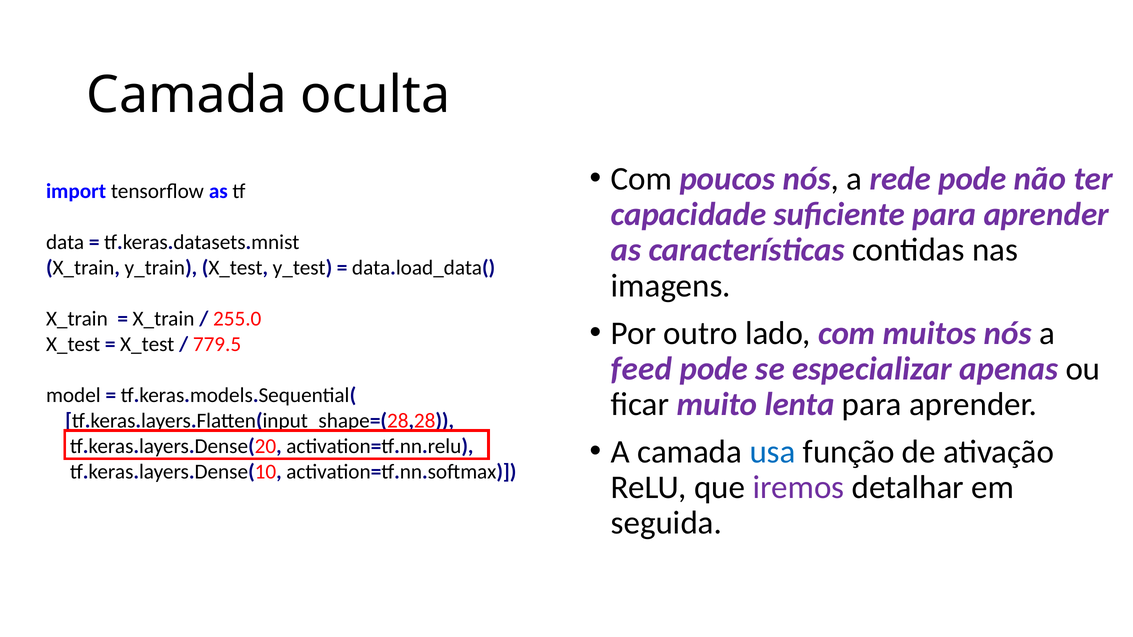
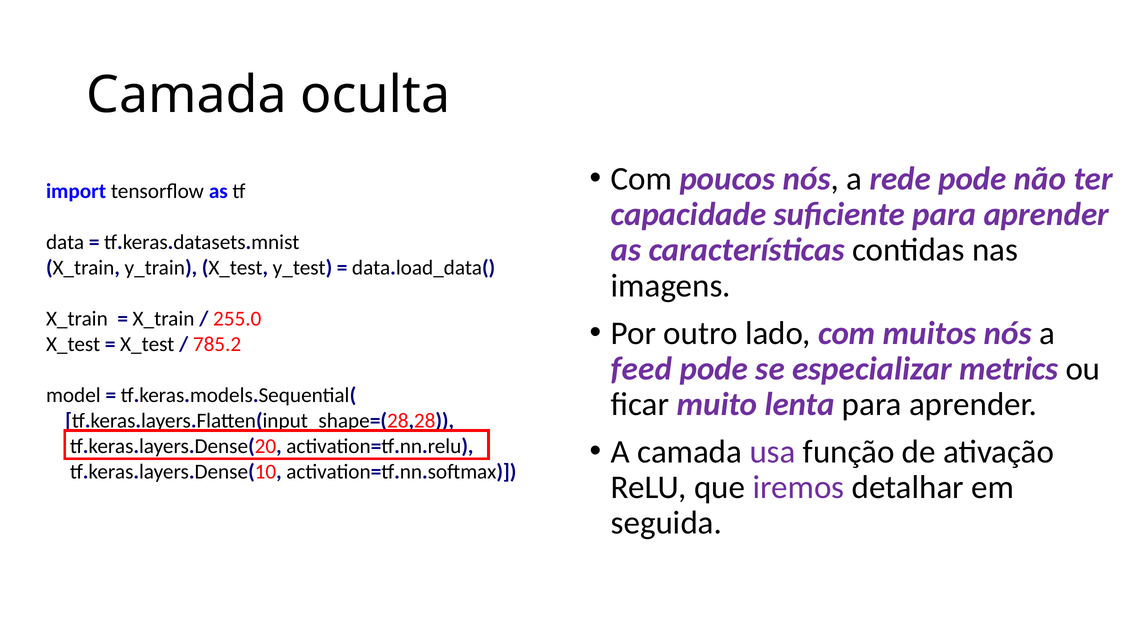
779.5: 779.5 -> 785.2
apenas: apenas -> metrics
usa colour: blue -> purple
